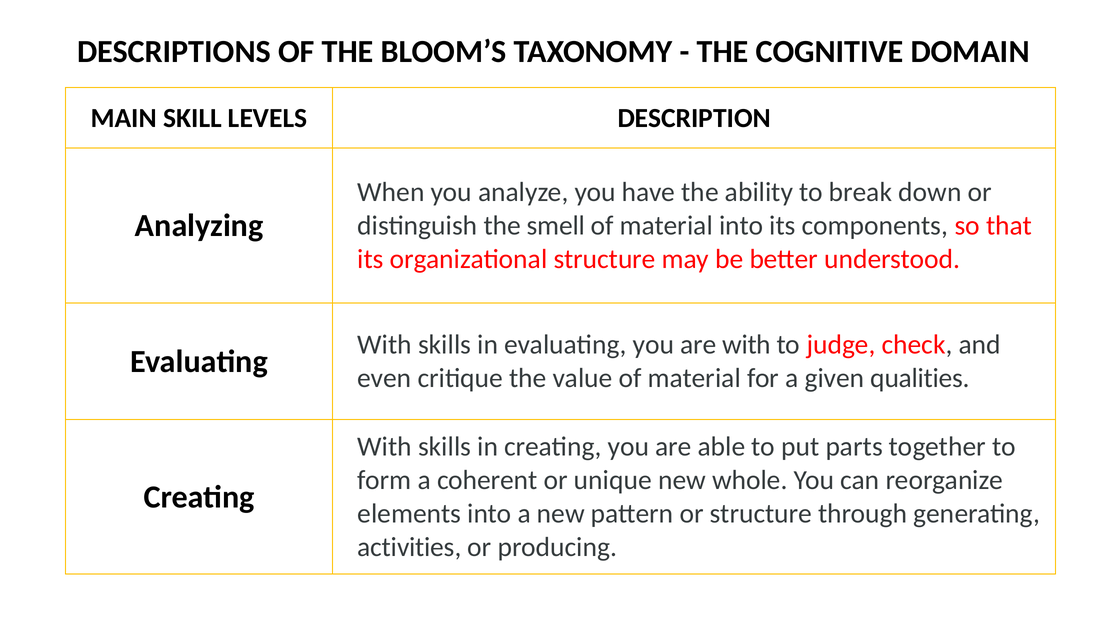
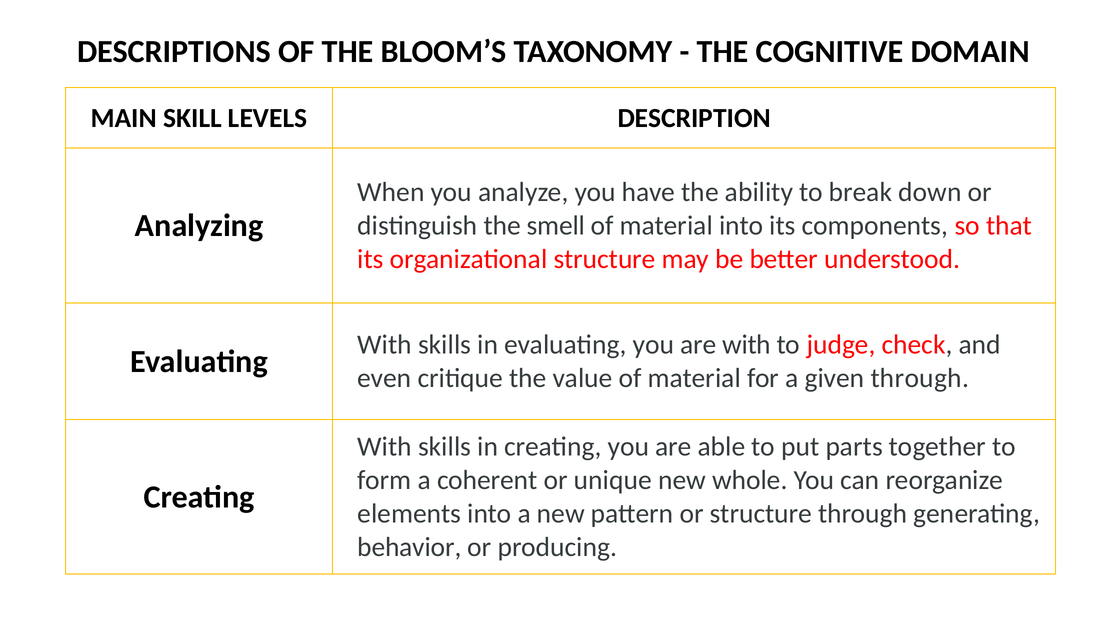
given qualities: qualities -> through
activities: activities -> behavior
